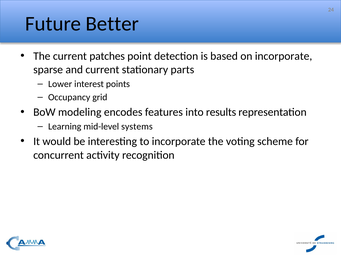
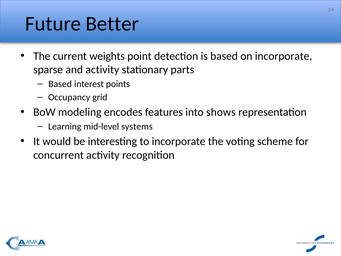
patches: patches -> weights
and current: current -> activity
Lower at (60, 84): Lower -> Based
results: results -> shows
